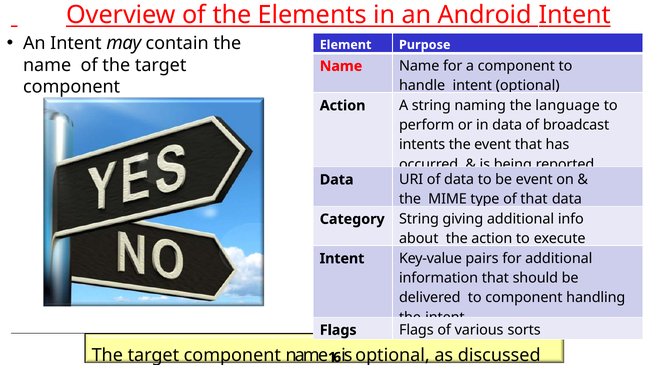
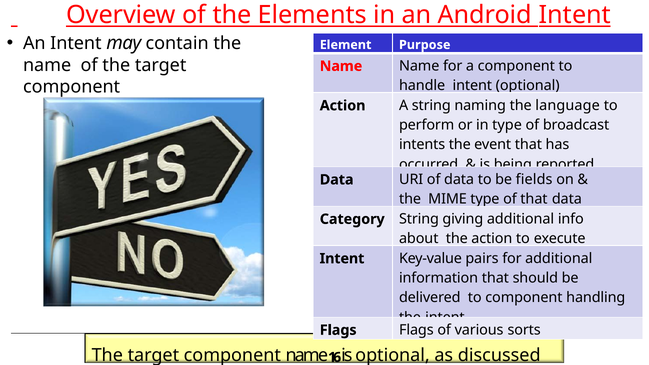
in data: data -> type
be event: event -> fields
